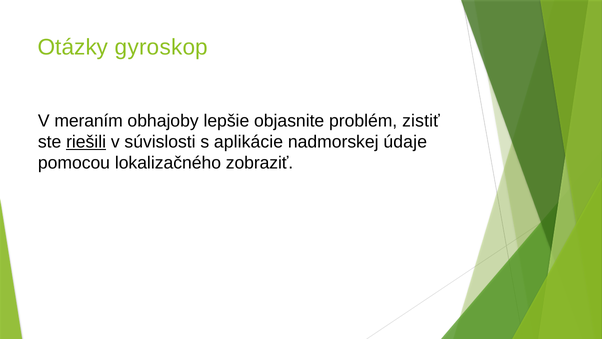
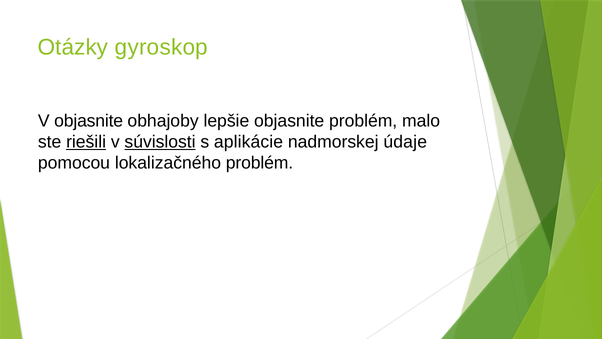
V meraním: meraním -> objasnite
zistiť: zistiť -> malo
súvislosti underline: none -> present
lokalizačného zobraziť: zobraziť -> problém
